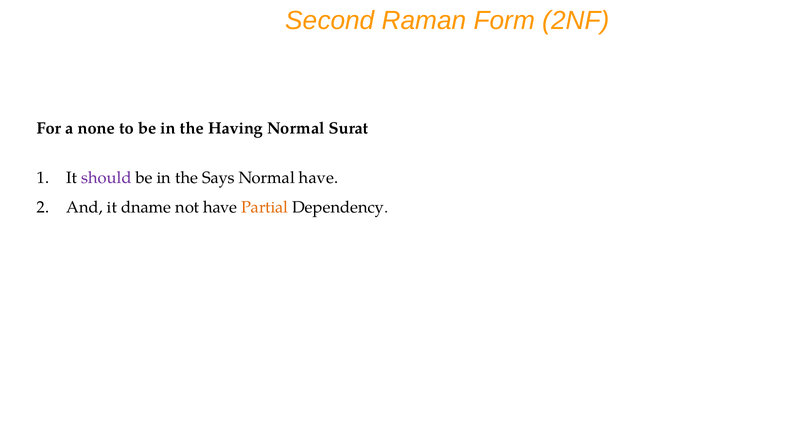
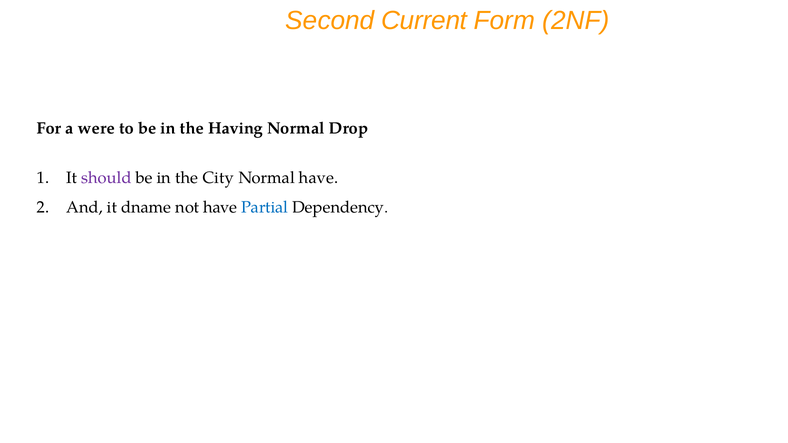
Raman: Raman -> Current
none: none -> were
Surat: Surat -> Drop
Says: Says -> City
Partial colour: orange -> blue
